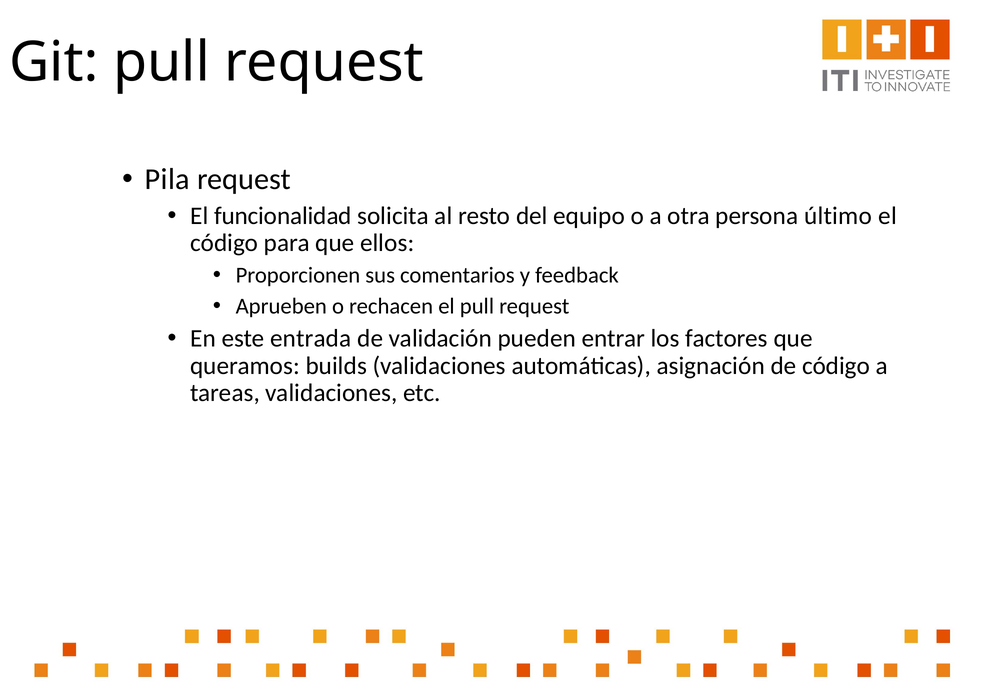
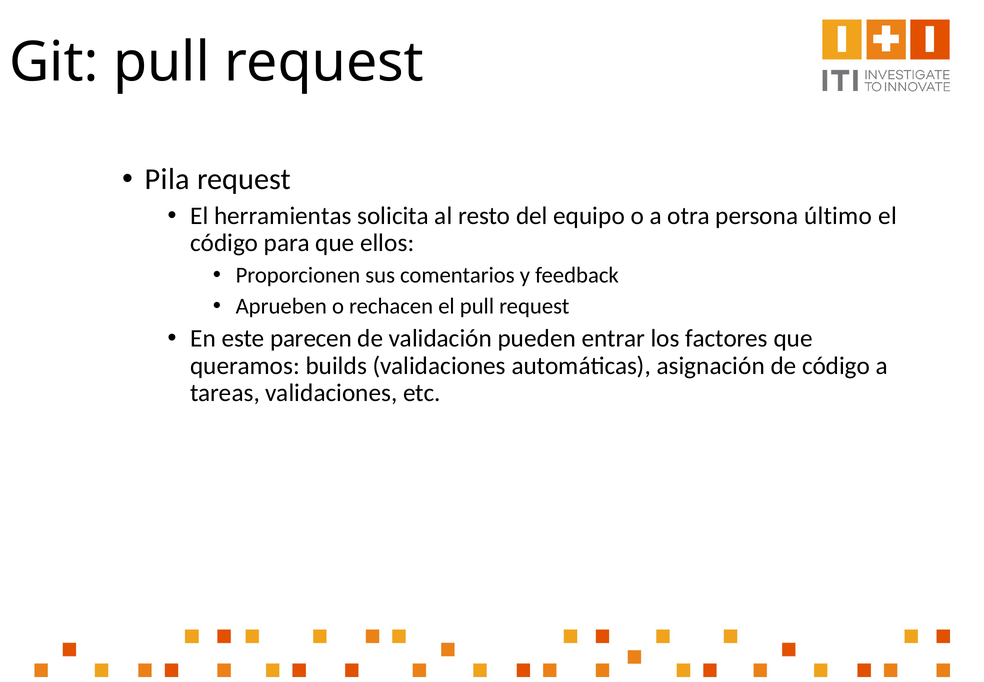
funcionalidad: funcionalidad -> herramientas
entrada: entrada -> parecen
